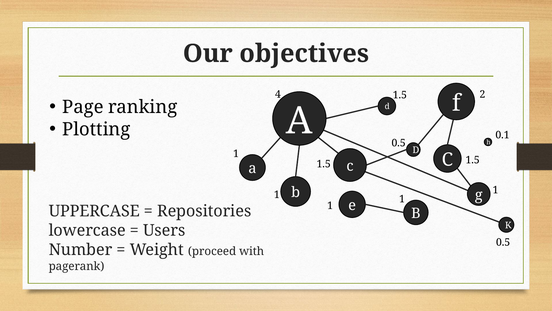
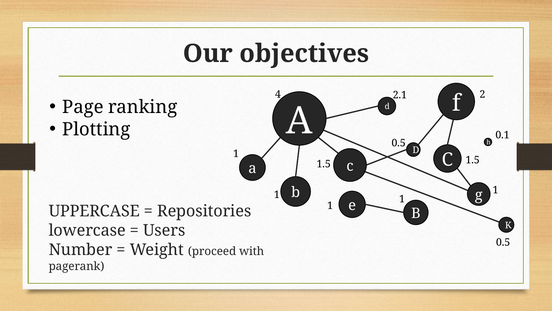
1.5 at (400, 95): 1.5 -> 2.1
